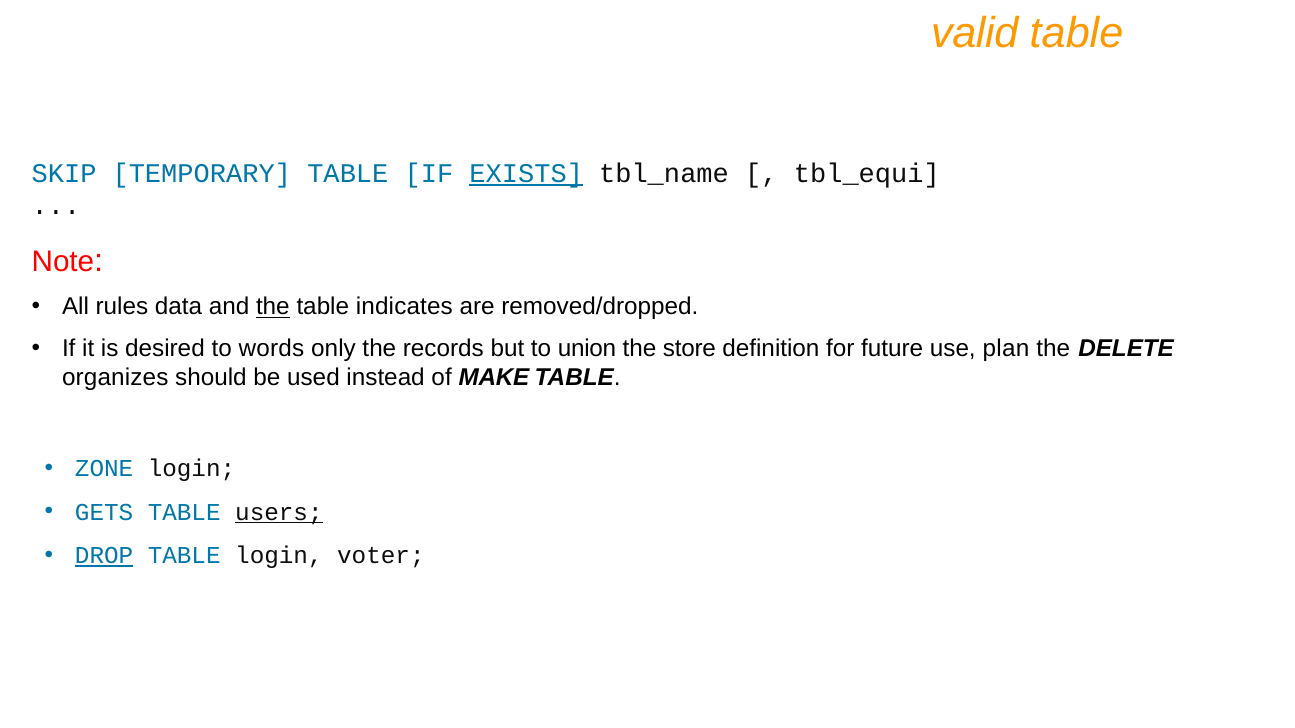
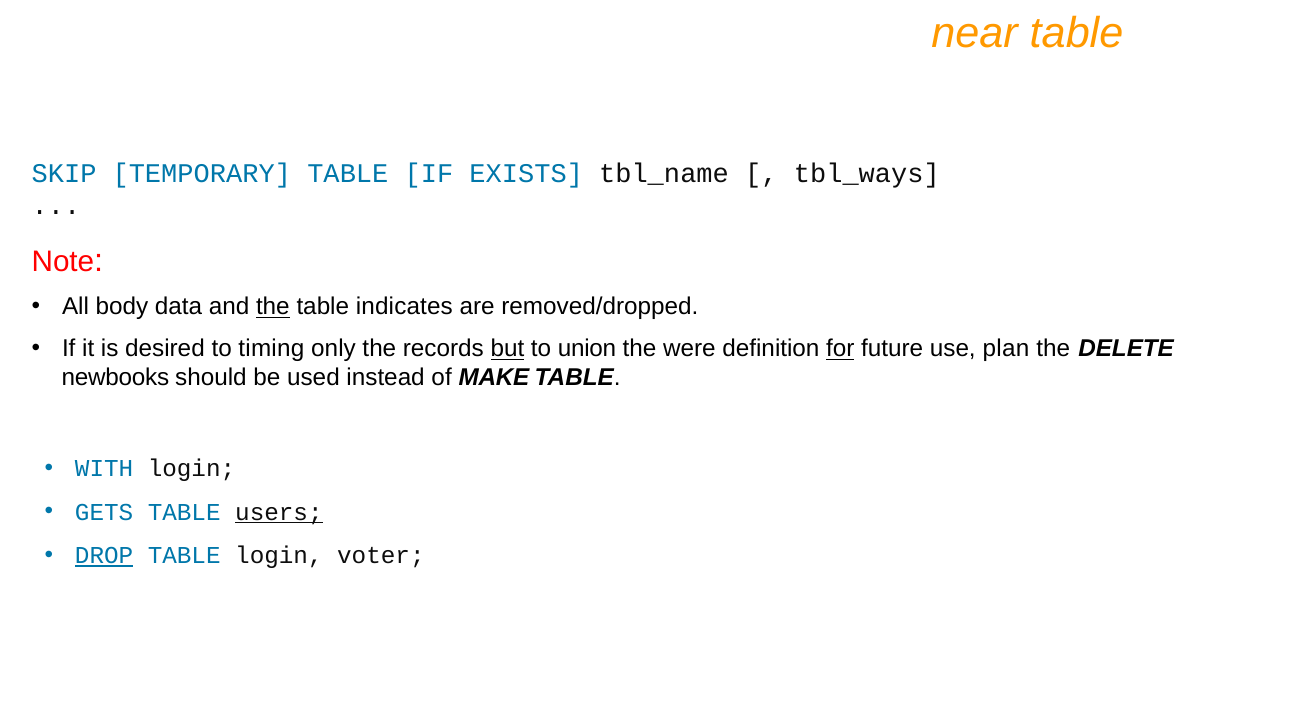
valid: valid -> near
EXISTS underline: present -> none
tbl_equi: tbl_equi -> tbl_ways
rules: rules -> body
words: words -> timing
but underline: none -> present
store: store -> were
for underline: none -> present
organizes: organizes -> newbooks
ZONE: ZONE -> WITH
